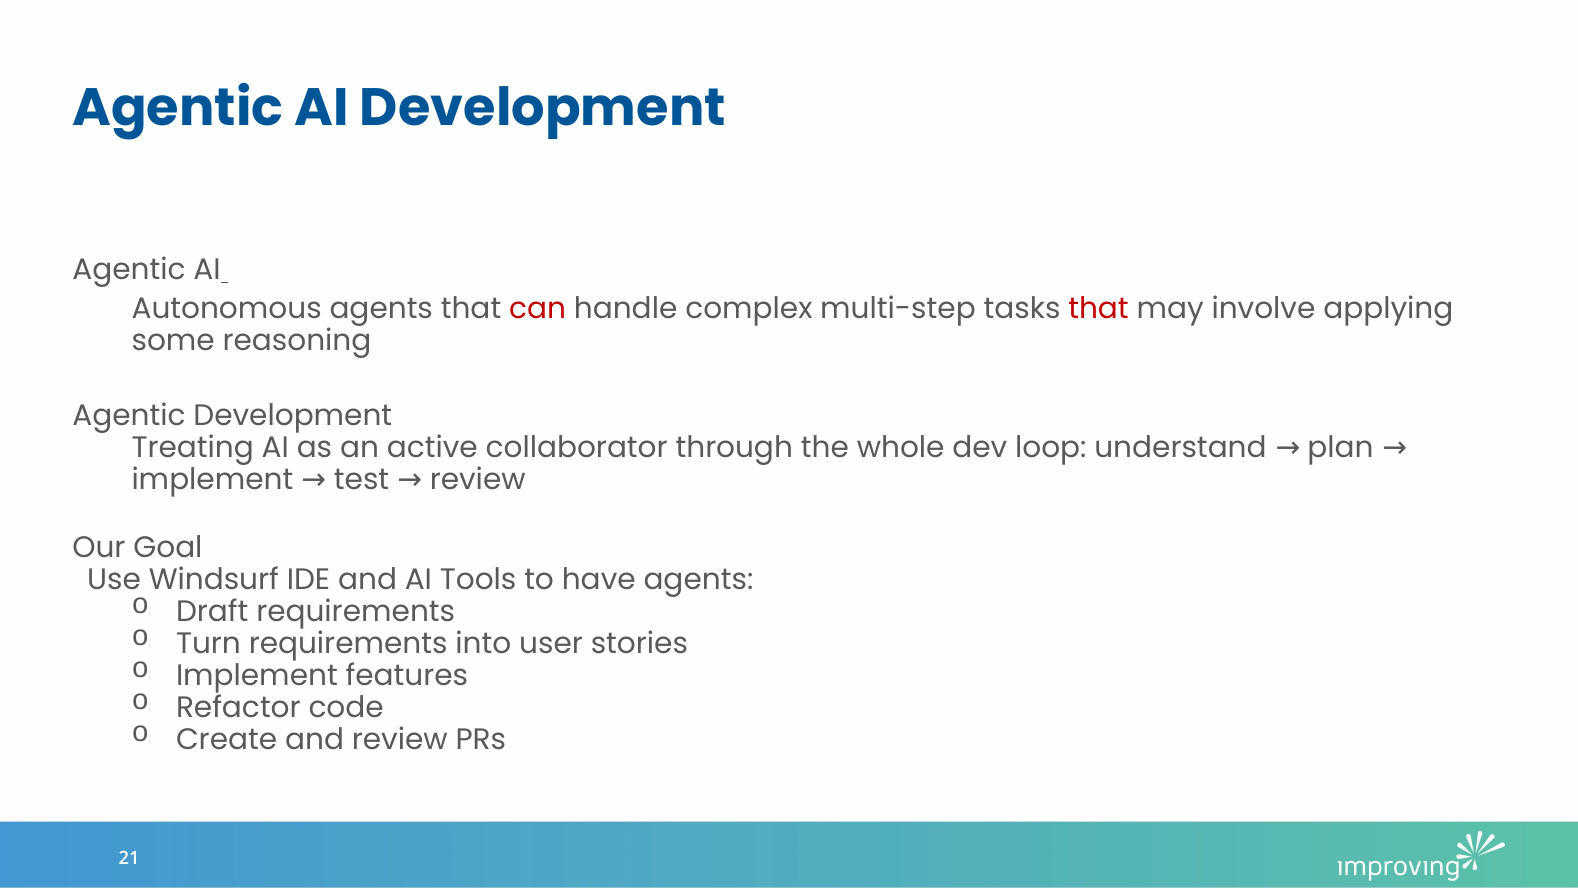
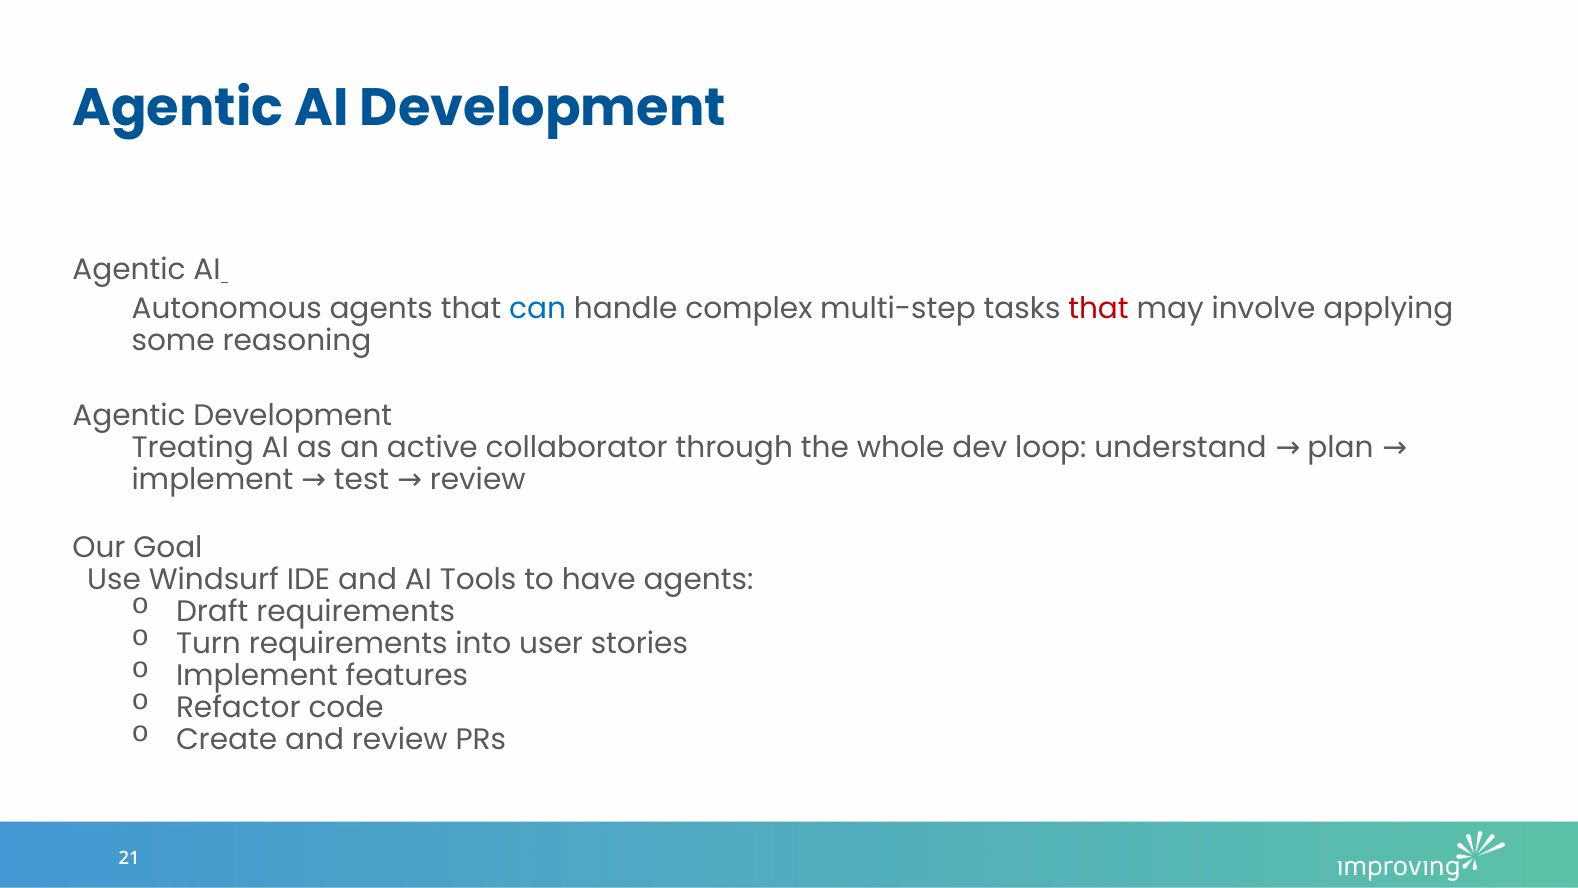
can colour: red -> blue
